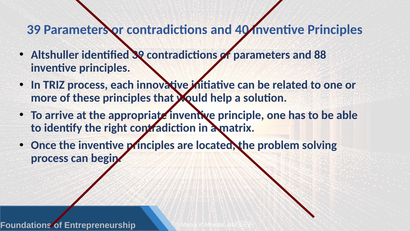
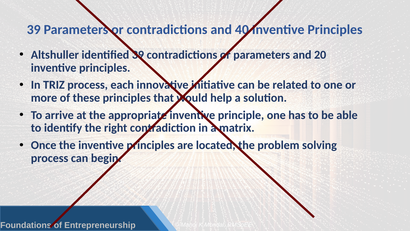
88: 88 -> 20
